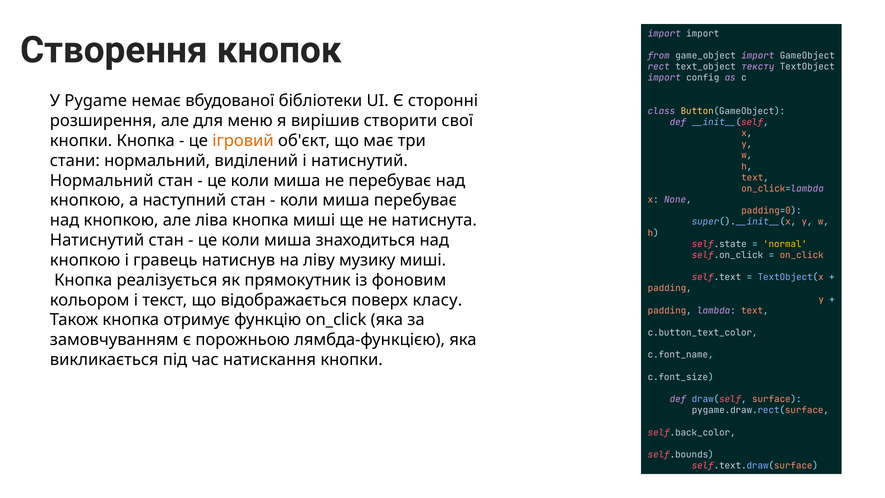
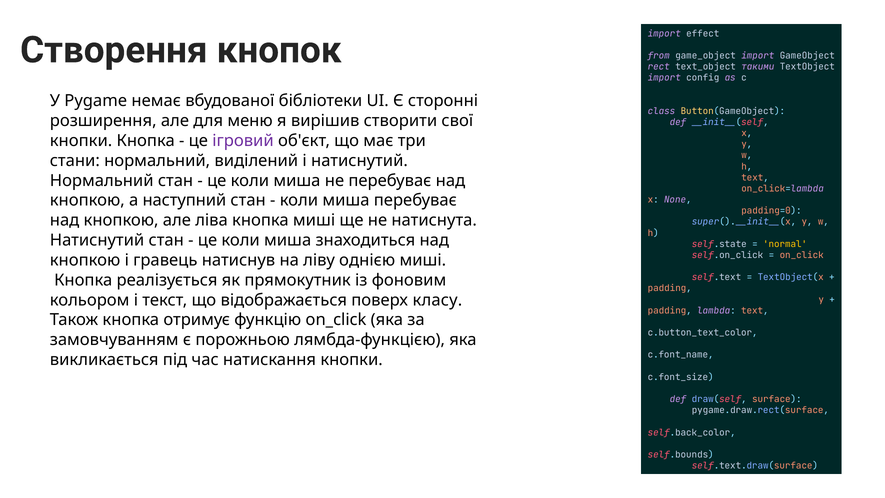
import import: import -> effect
тексту: тексту -> такими
ігровий colour: orange -> purple
музику: музику -> однією
